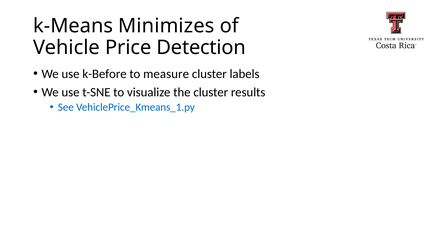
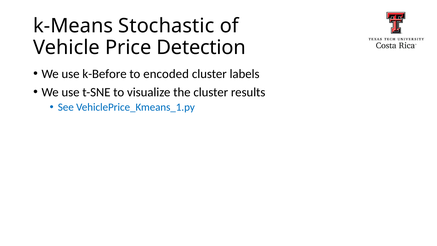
Minimizes: Minimizes -> Stochastic
measure: measure -> encoded
